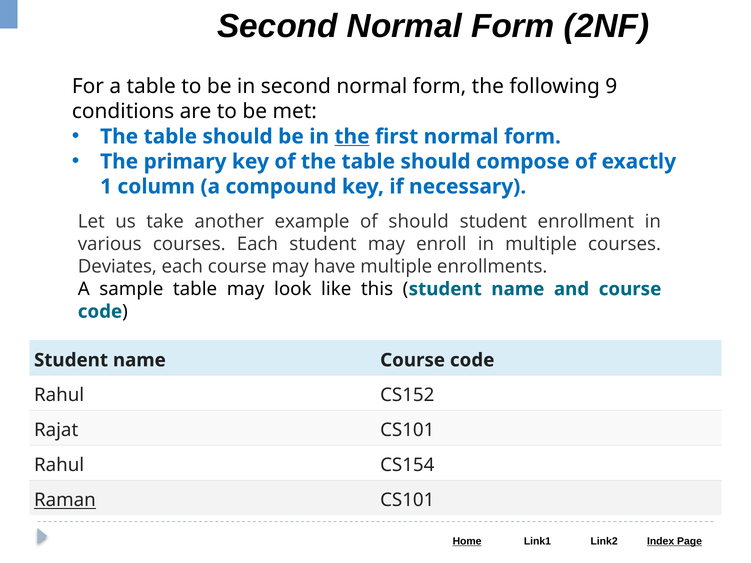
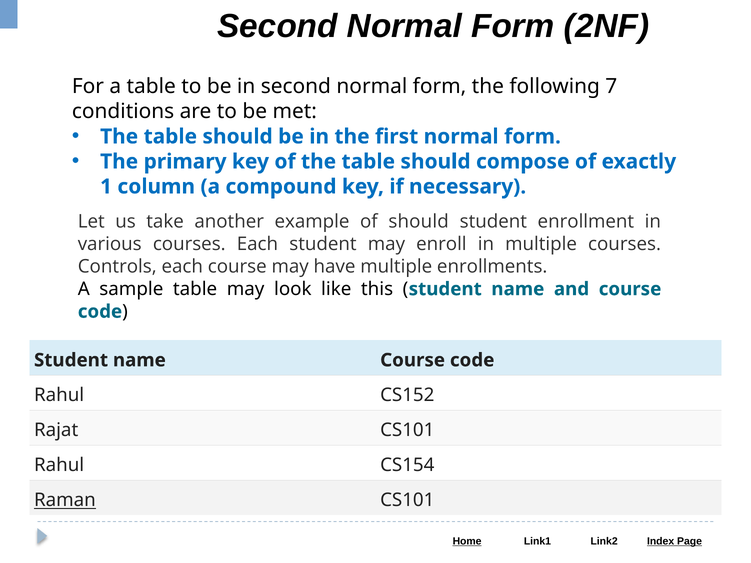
9: 9 -> 7
the at (352, 137) underline: present -> none
Deviates: Deviates -> Controls
